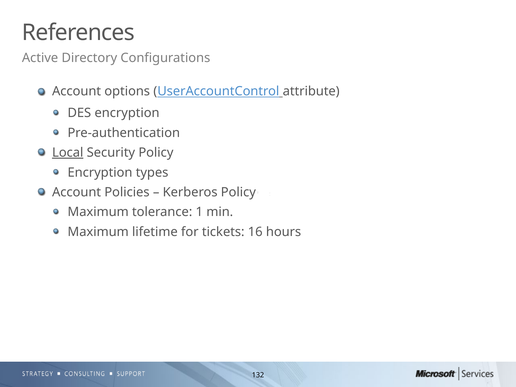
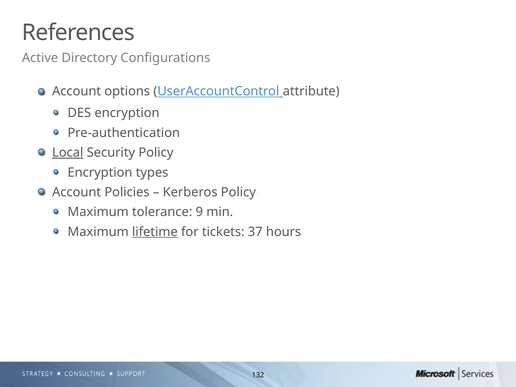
1: 1 -> 9
lifetime underline: none -> present
16: 16 -> 37
